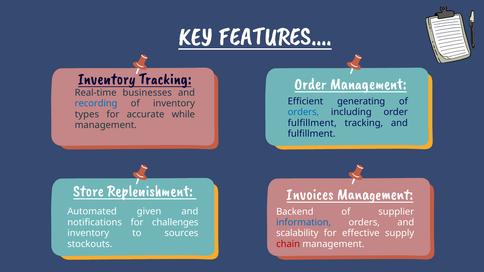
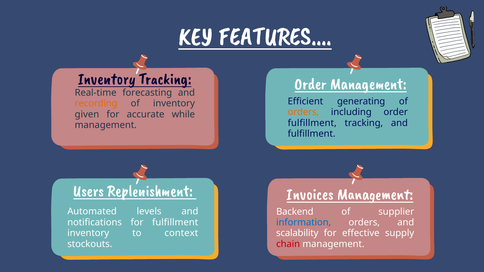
businesses: businesses -> forecasting
recording colour: blue -> orange
orders at (303, 112) colour: blue -> orange
types: types -> given
Store: Store -> Users
given: given -> levels
for challenges: challenges -> fulfillment
sources: sources -> context
